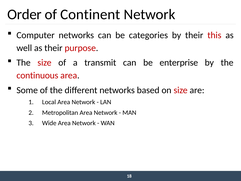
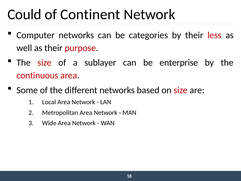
Order: Order -> Could
this: this -> less
transmit: transmit -> sublayer
